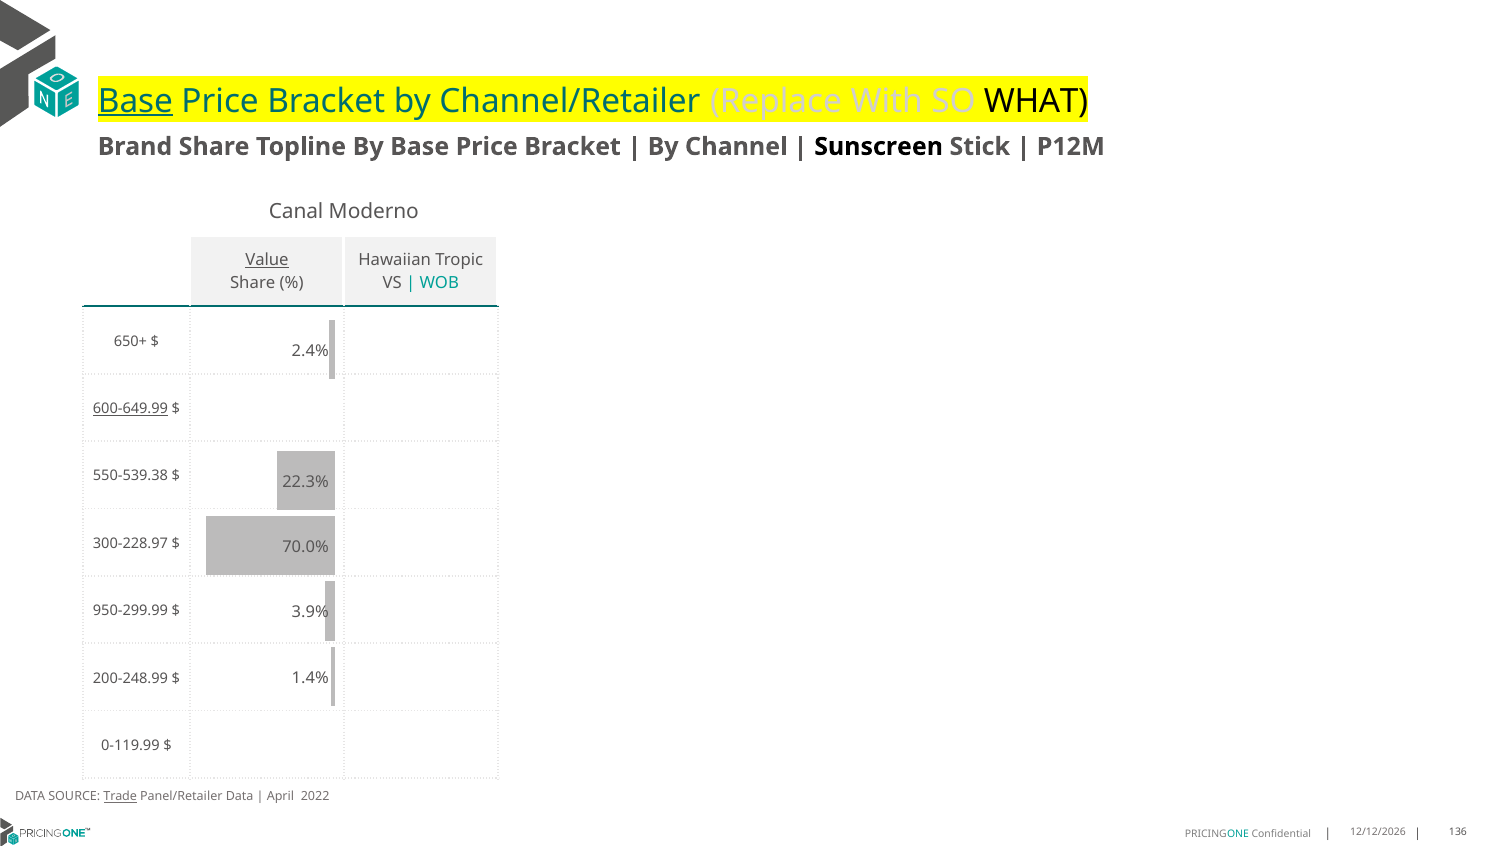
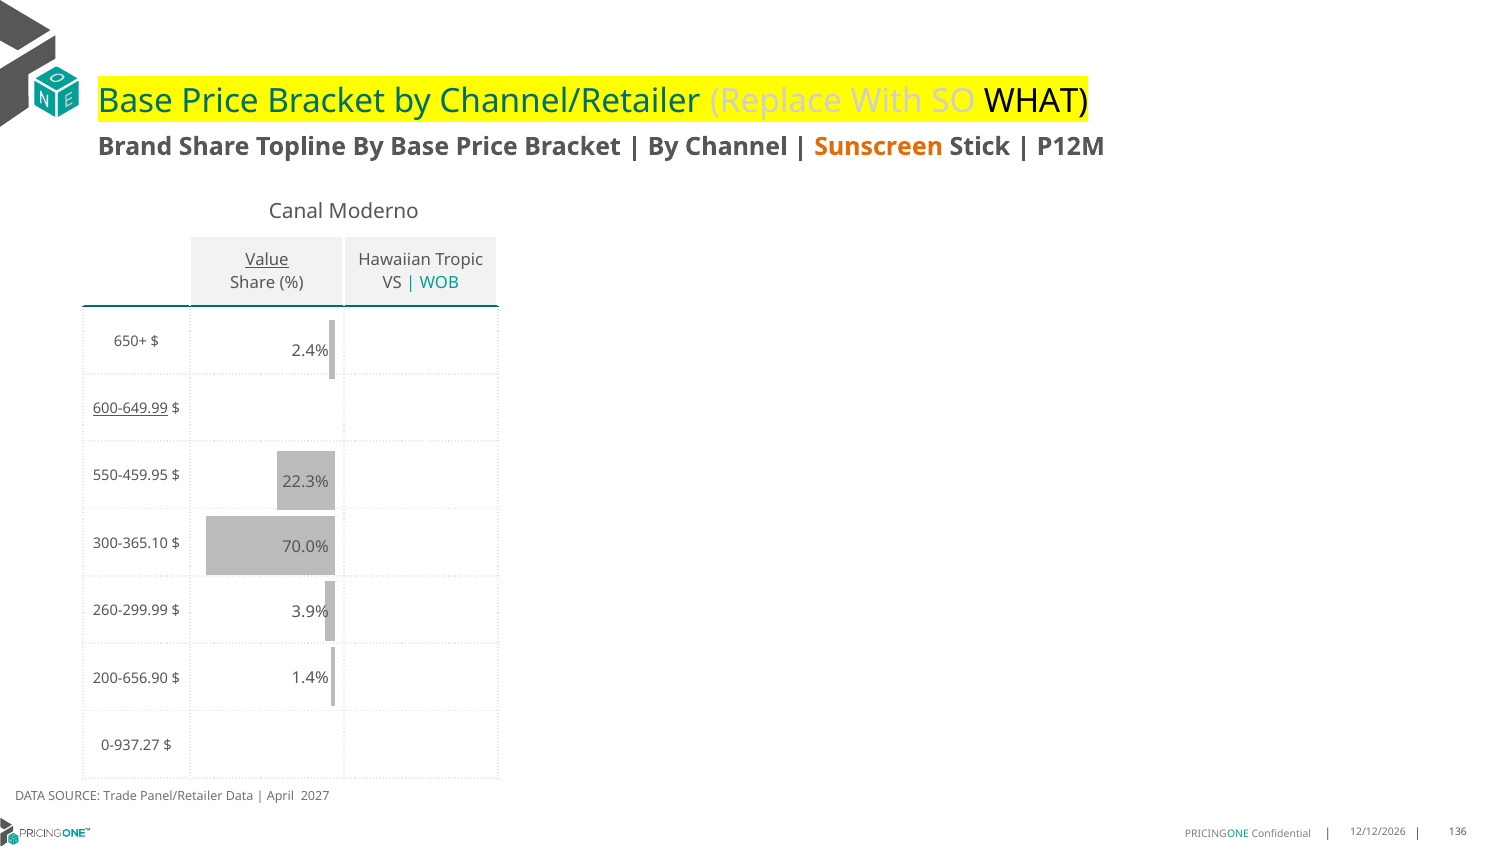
Base at (135, 101) underline: present -> none
Sunscreen colour: black -> orange
550-539.38: 550-539.38 -> 550-459.95
300-228.97: 300-228.97 -> 300-365.10
950-299.99: 950-299.99 -> 260-299.99
200-248.99: 200-248.99 -> 200-656.90
0-119.99: 0-119.99 -> 0-937.27
Trade underline: present -> none
2022: 2022 -> 2027
